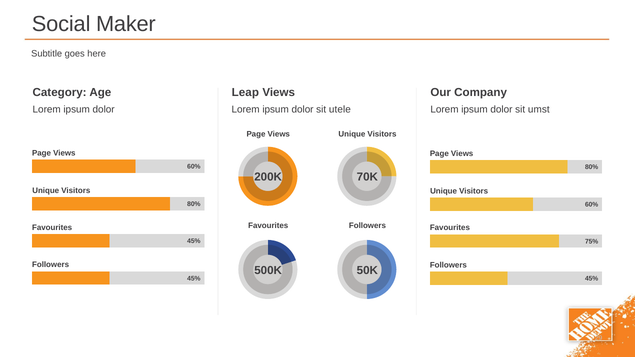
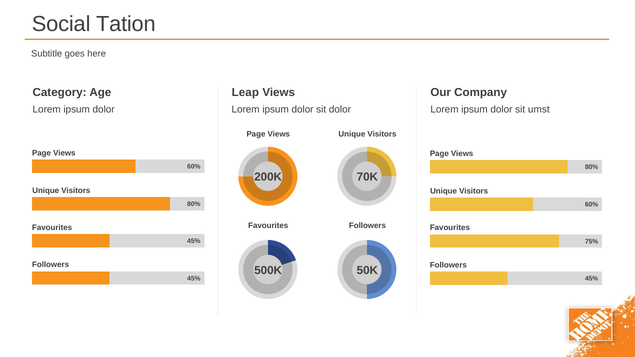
Maker: Maker -> Tation
sit utele: utele -> dolor
